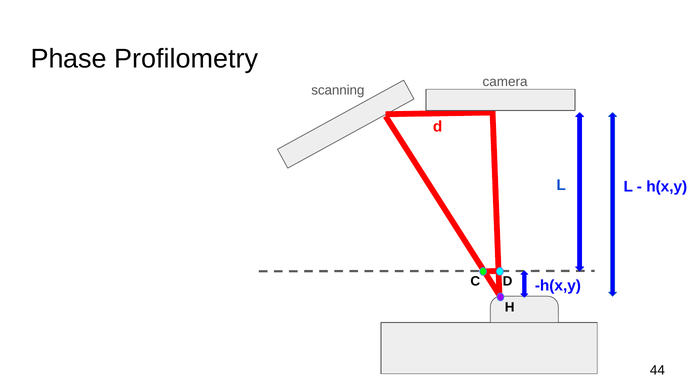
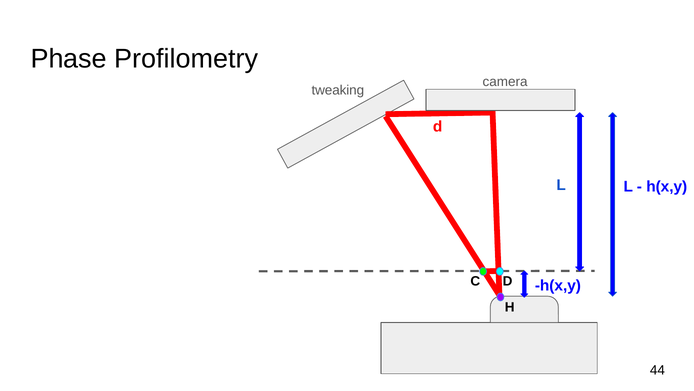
scanning: scanning -> tweaking
